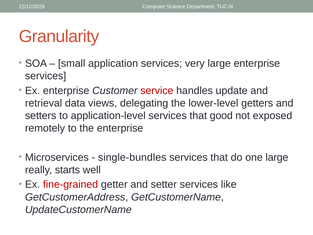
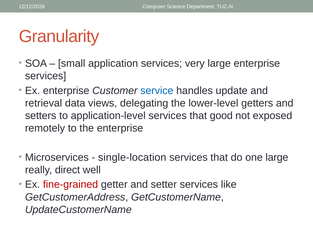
service colour: red -> blue
single-bundles: single-bundles -> single-location
starts: starts -> direct
